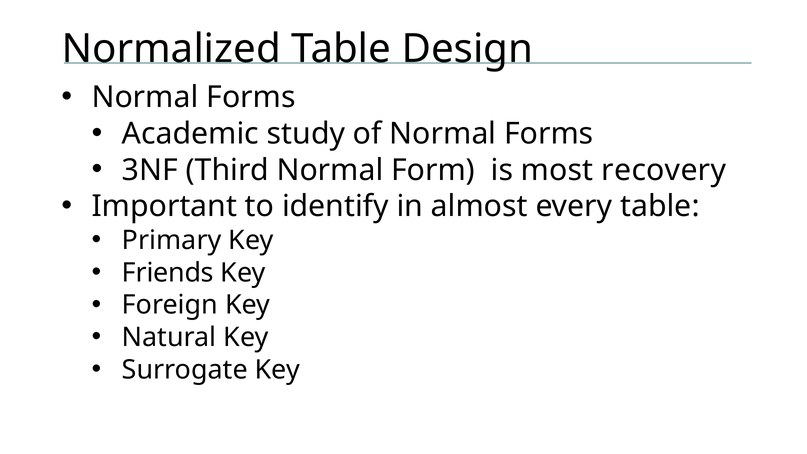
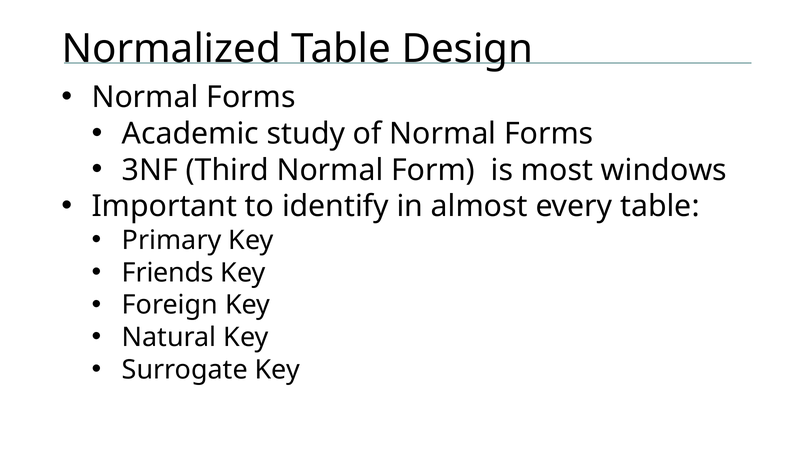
recovery: recovery -> windows
